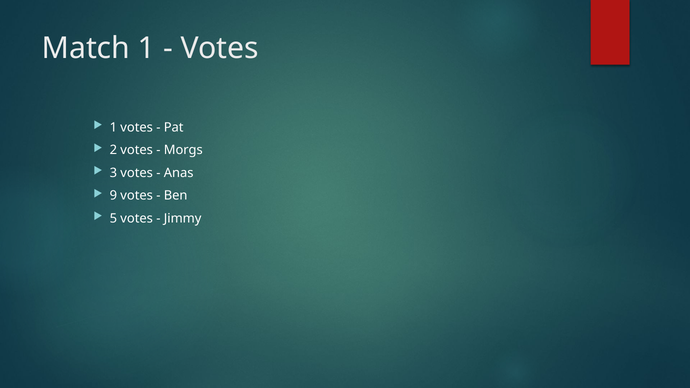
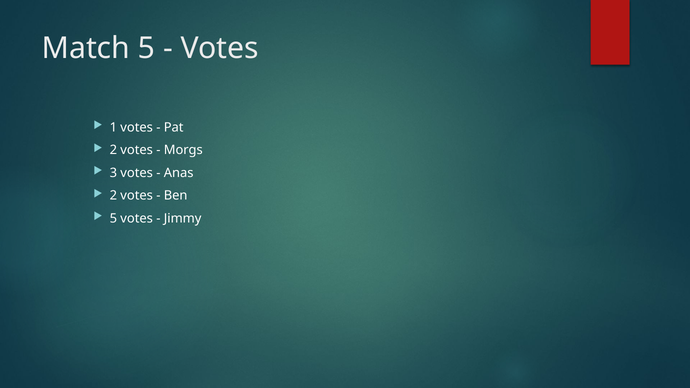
Match 1: 1 -> 5
9 at (113, 196): 9 -> 2
